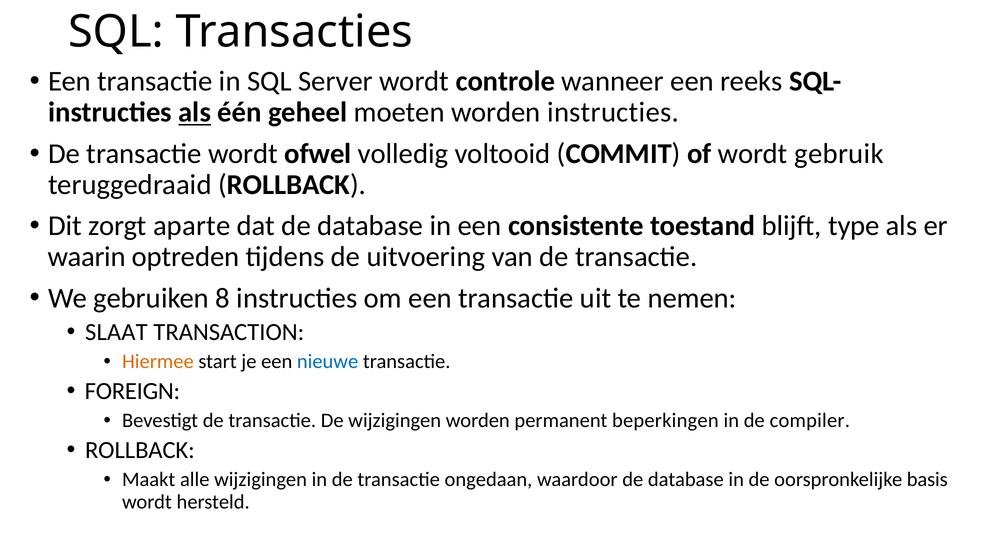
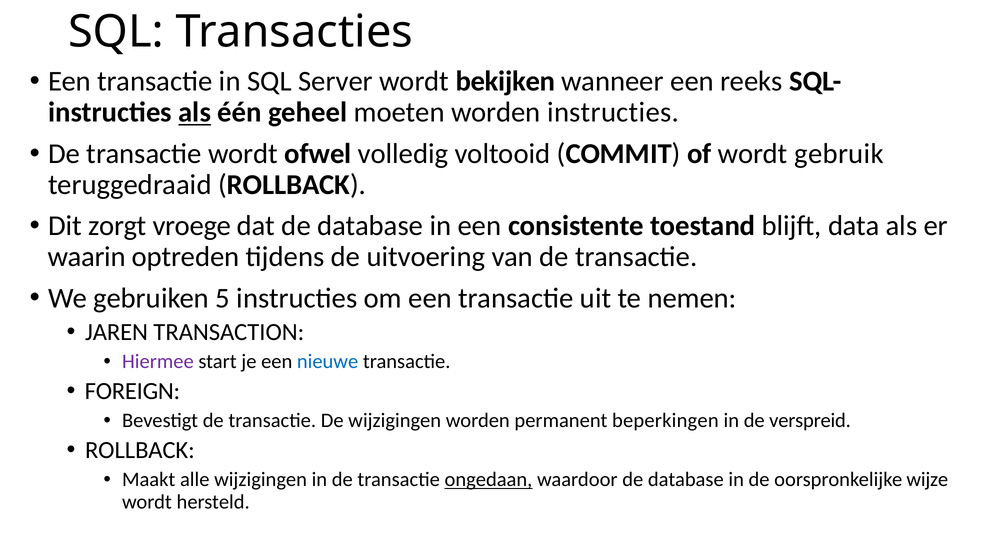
controle: controle -> bekijken
aparte: aparte -> vroege
type: type -> data
8: 8 -> 5
SLAAT: SLAAT -> JAREN
Hiermee colour: orange -> purple
compiler: compiler -> verspreid
ongedaan underline: none -> present
basis: basis -> wijze
